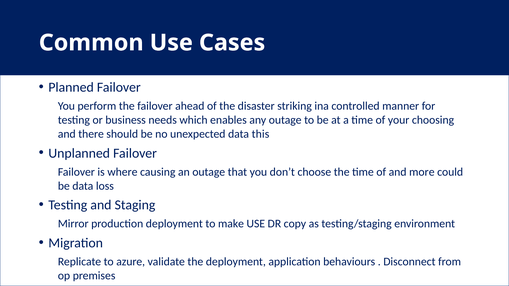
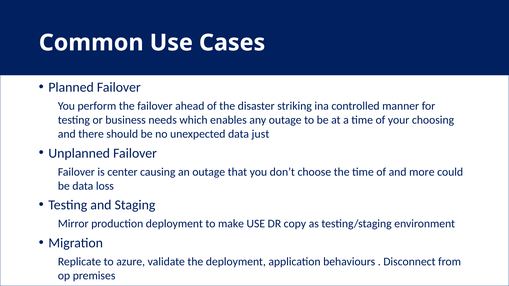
this: this -> just
where: where -> center
